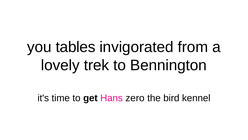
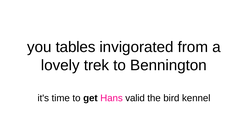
zero: zero -> valid
